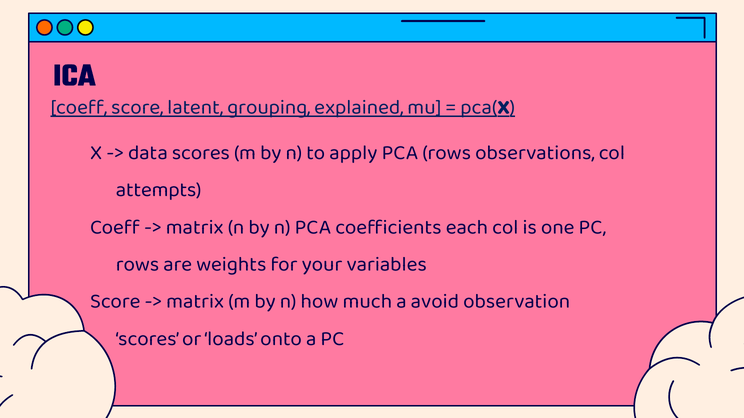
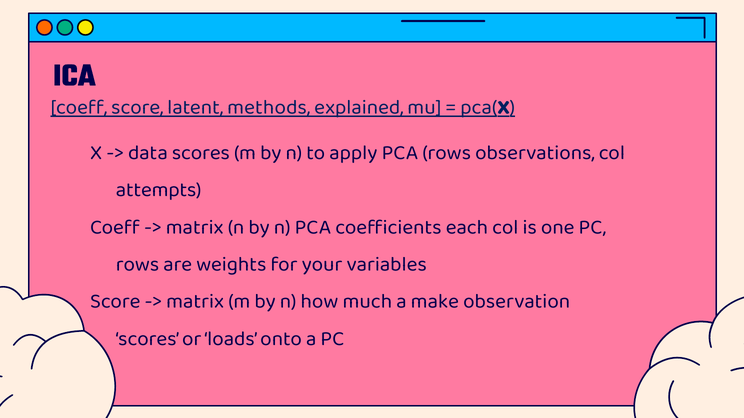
grouping: grouping -> methods
avoid: avoid -> make
